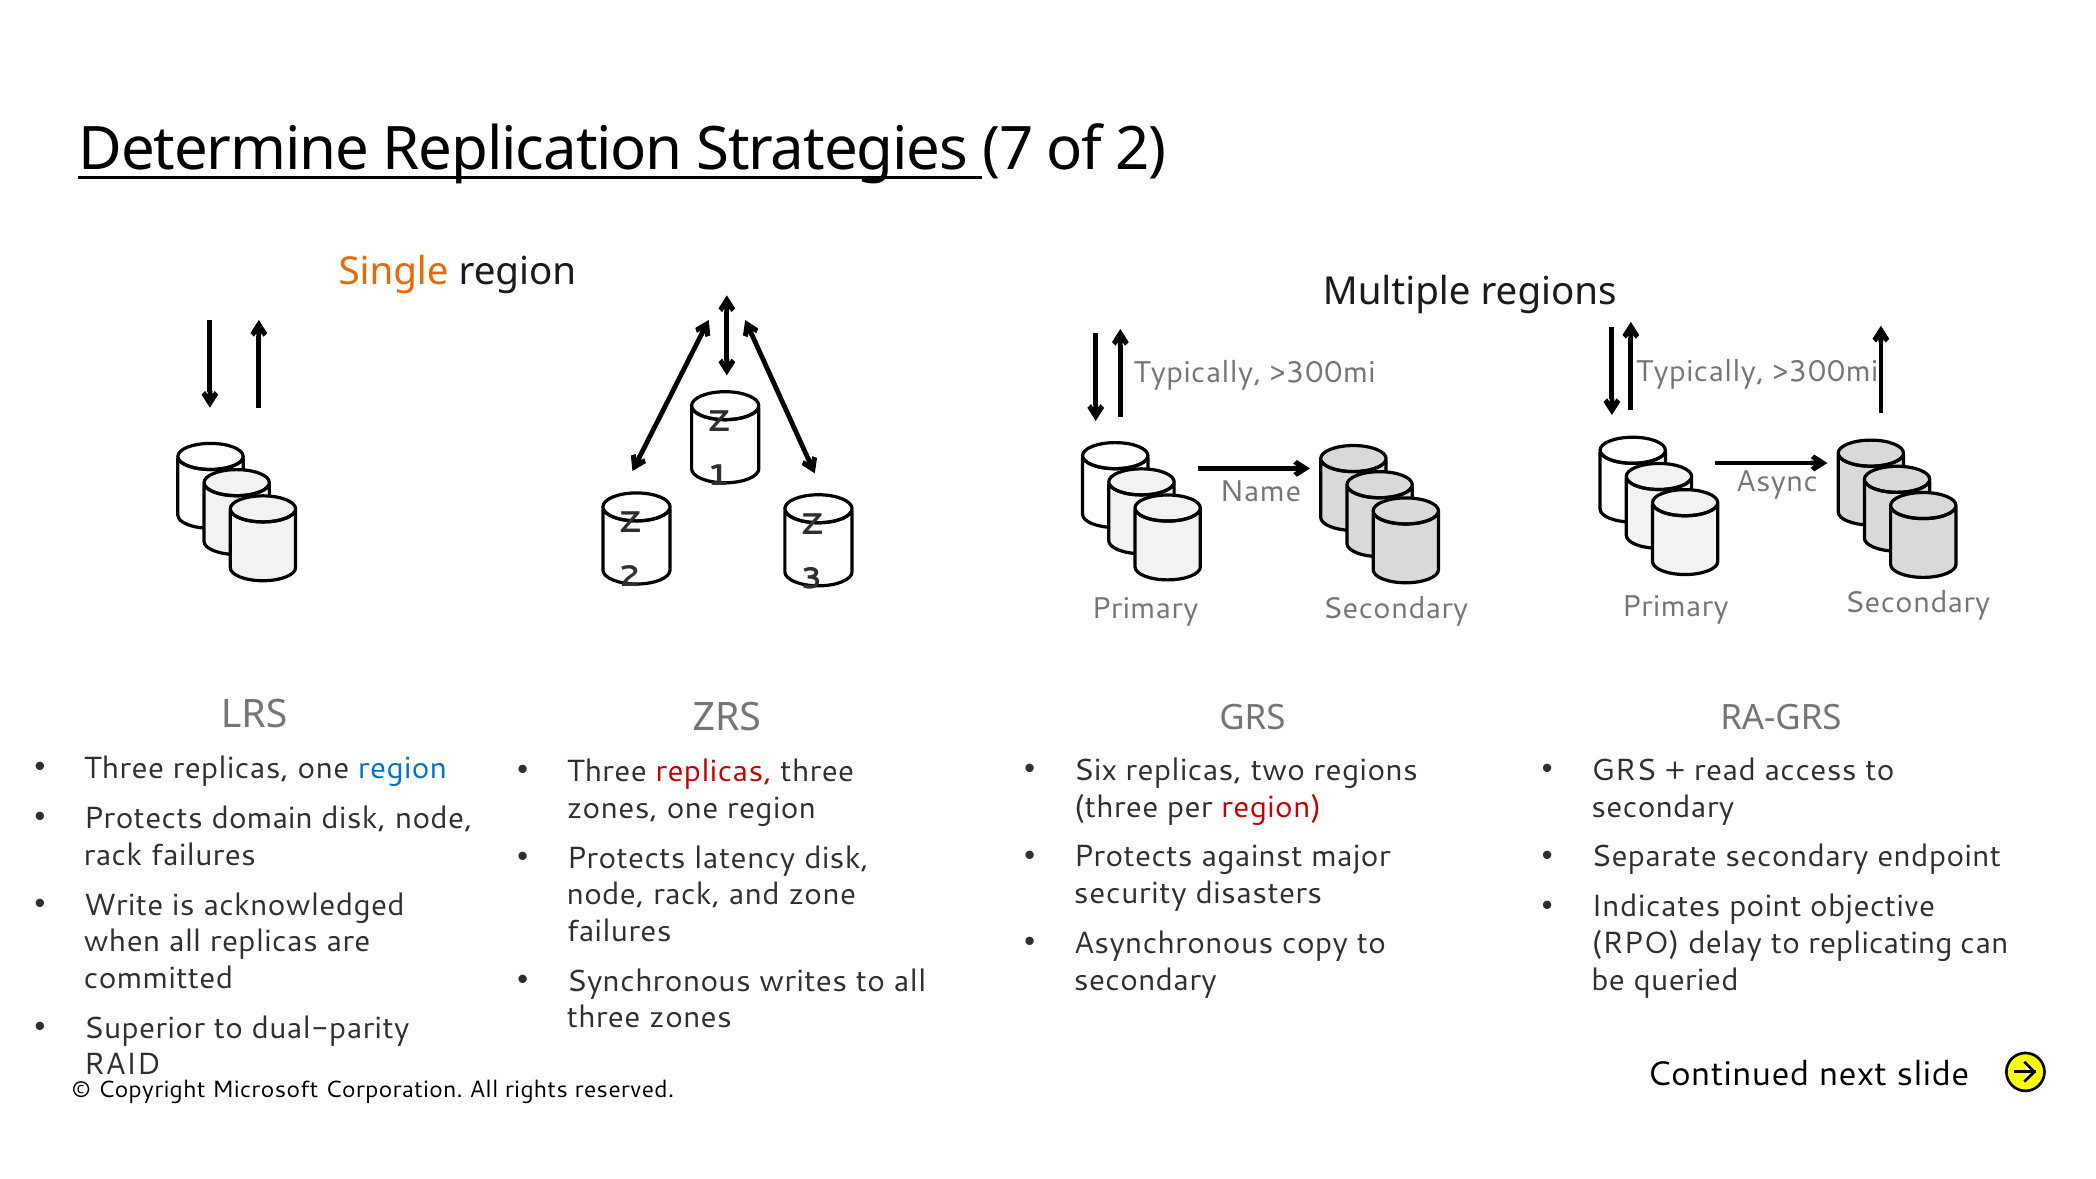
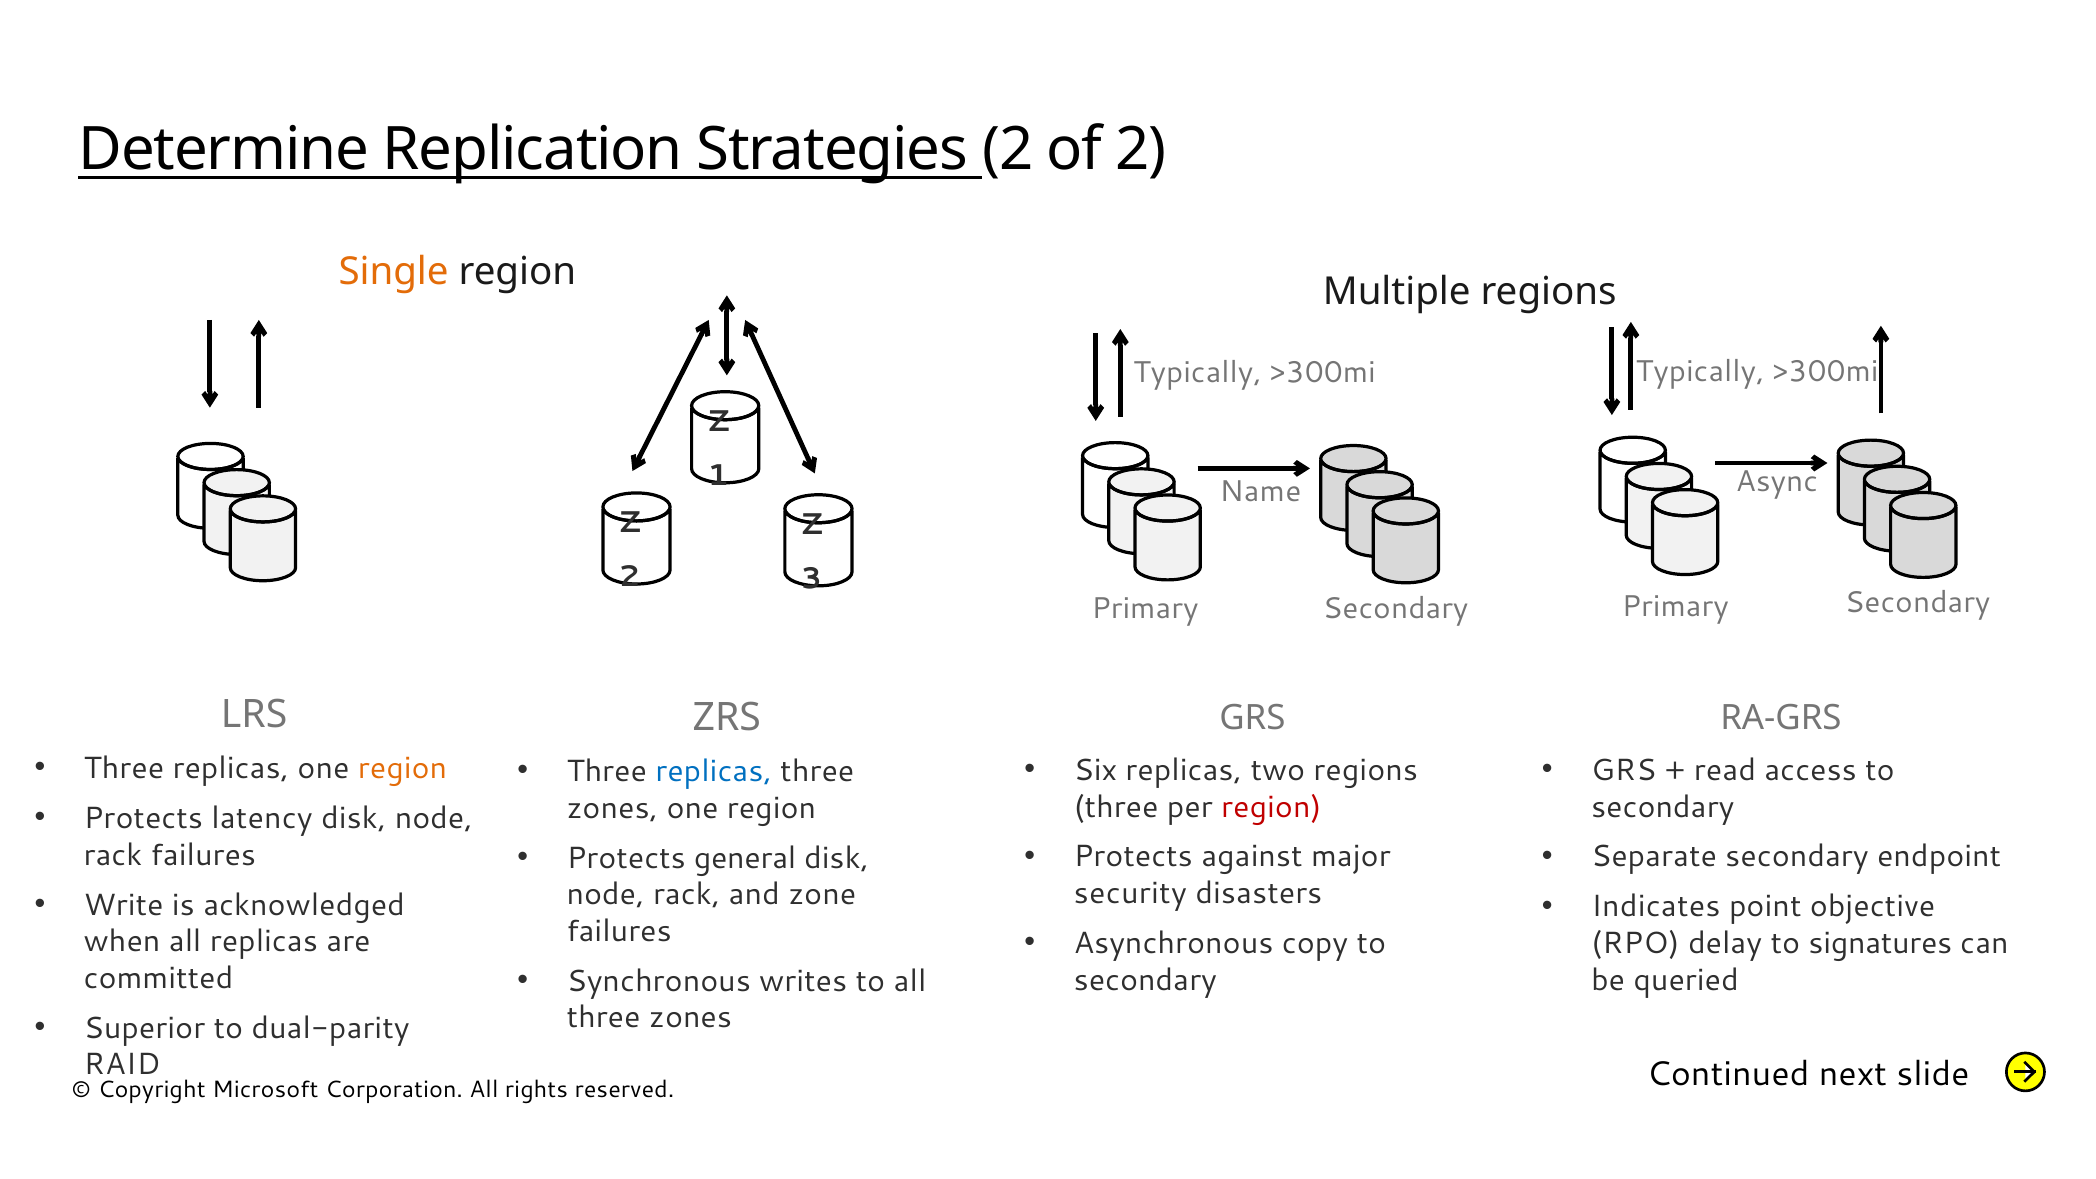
Strategies 7: 7 -> 2
region at (403, 768) colour: blue -> orange
replicas at (714, 771) colour: red -> blue
domain: domain -> latency
latency: latency -> general
replicating: replicating -> signatures
